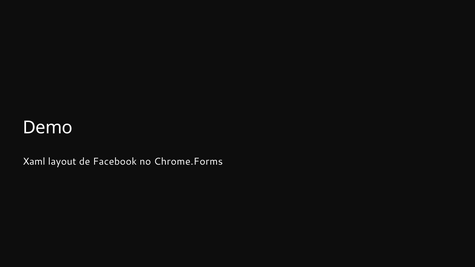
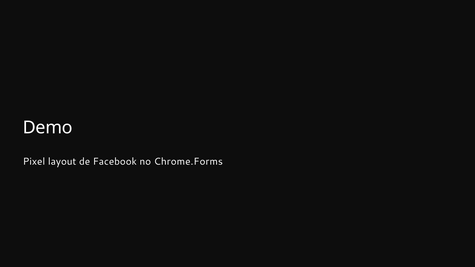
Xaml: Xaml -> Pixel
